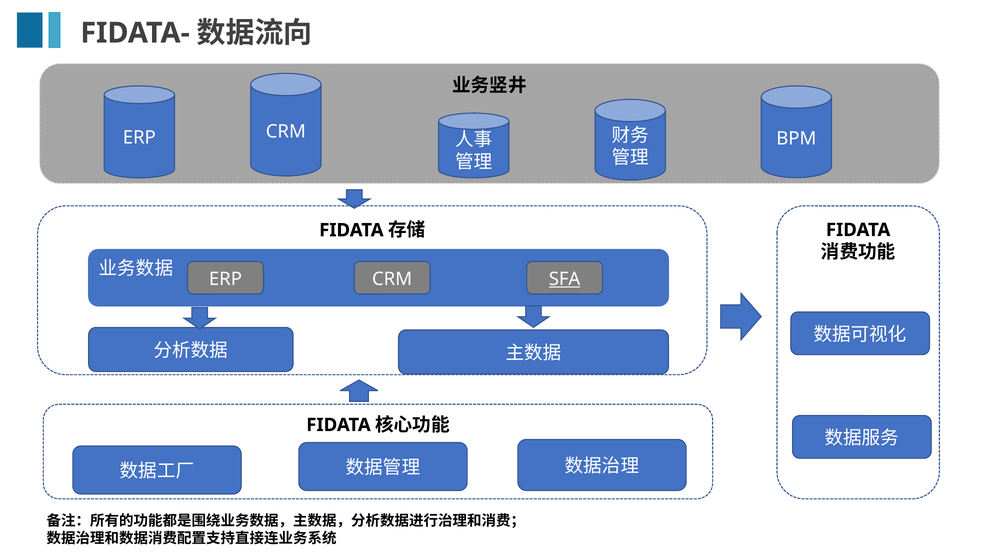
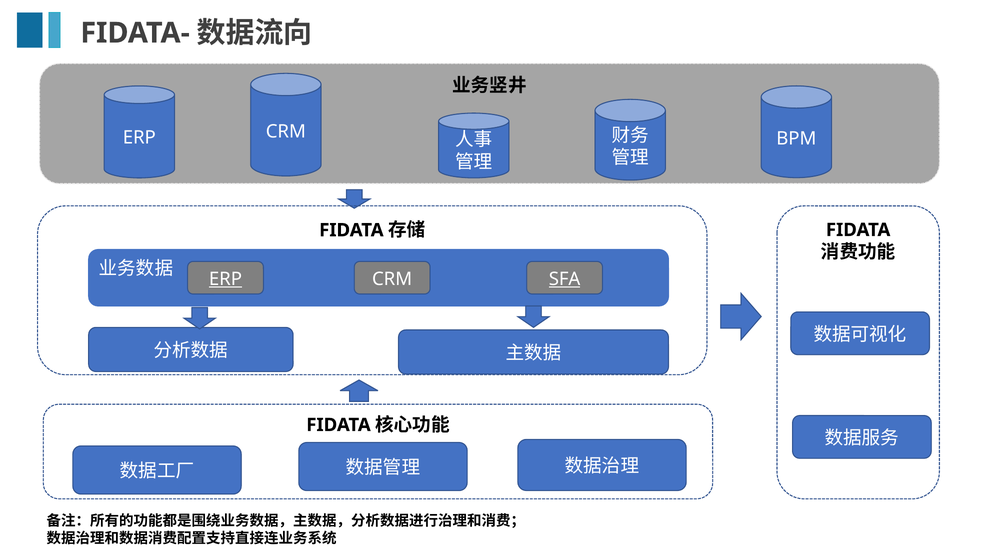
ERP at (225, 279) underline: none -> present
